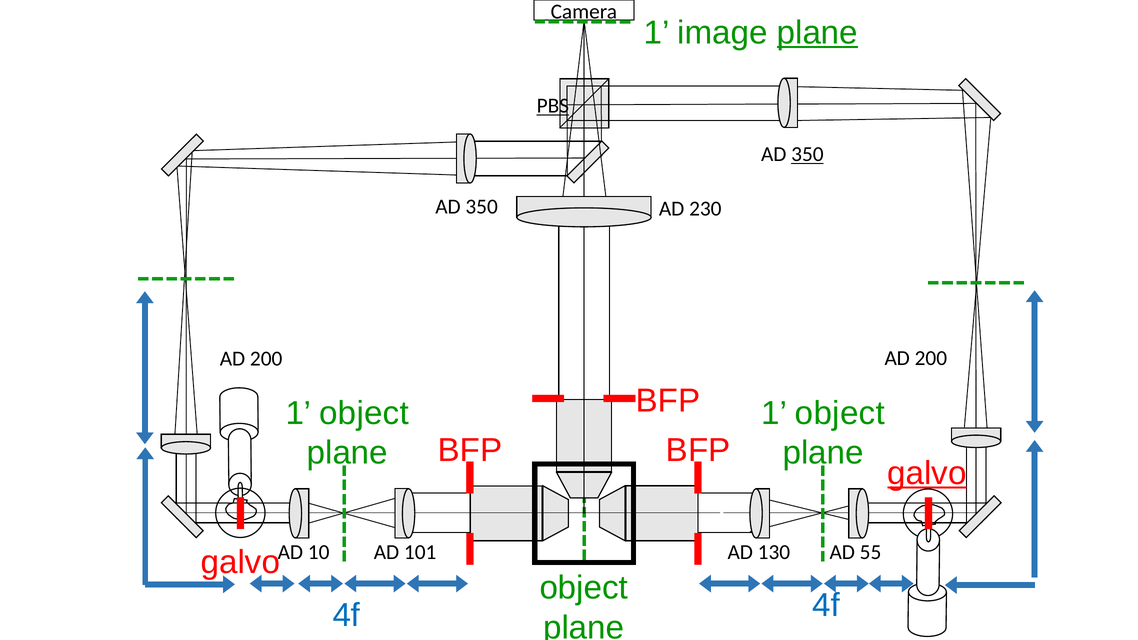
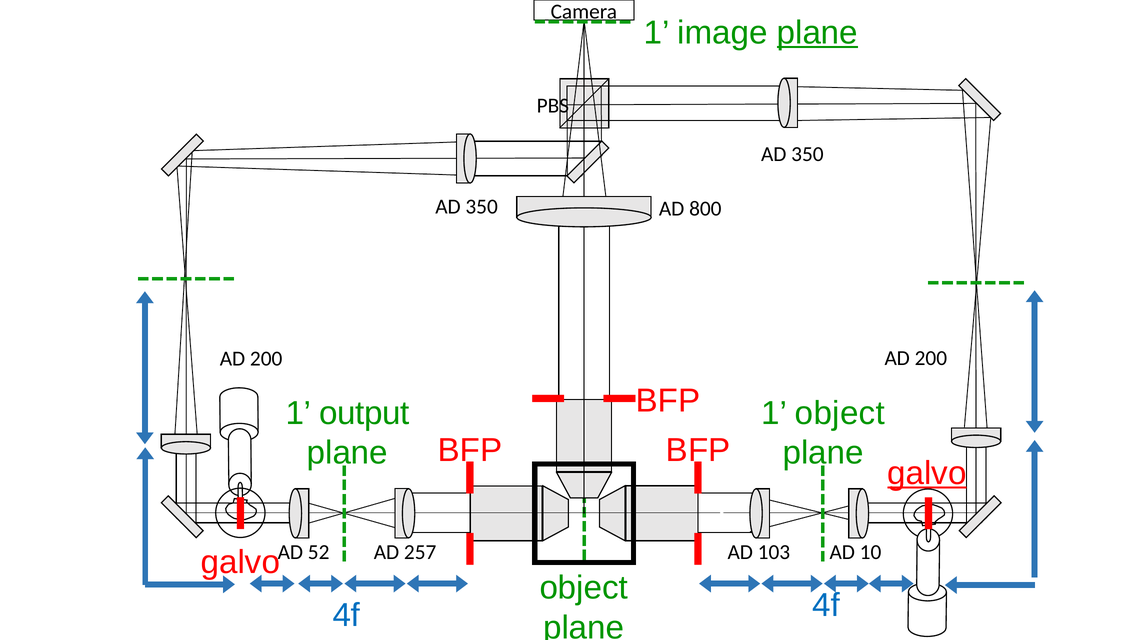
PBS underline: present -> none
350 at (807, 154) underline: present -> none
230: 230 -> 800
object at (364, 413): object -> output
130: 130 -> 103
55: 55 -> 10
10: 10 -> 52
101: 101 -> 257
